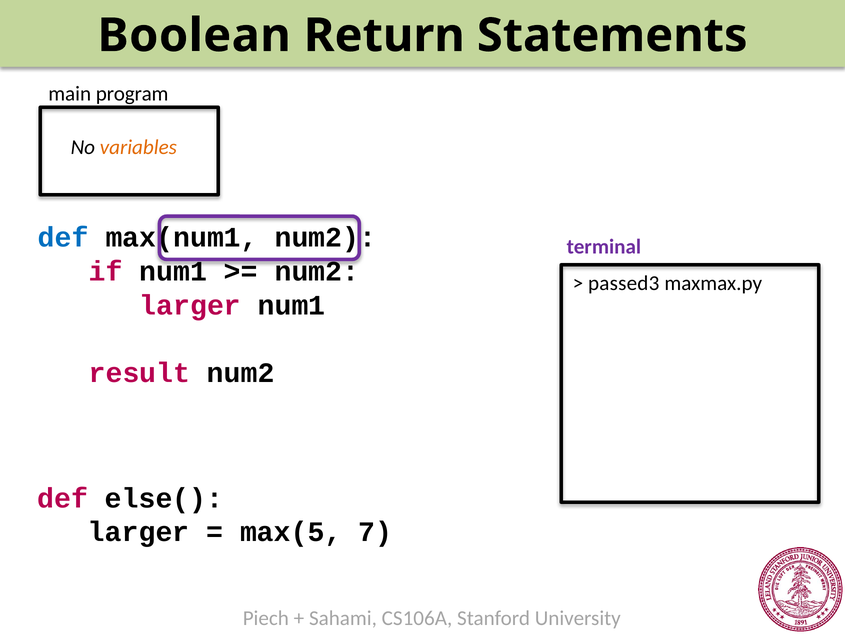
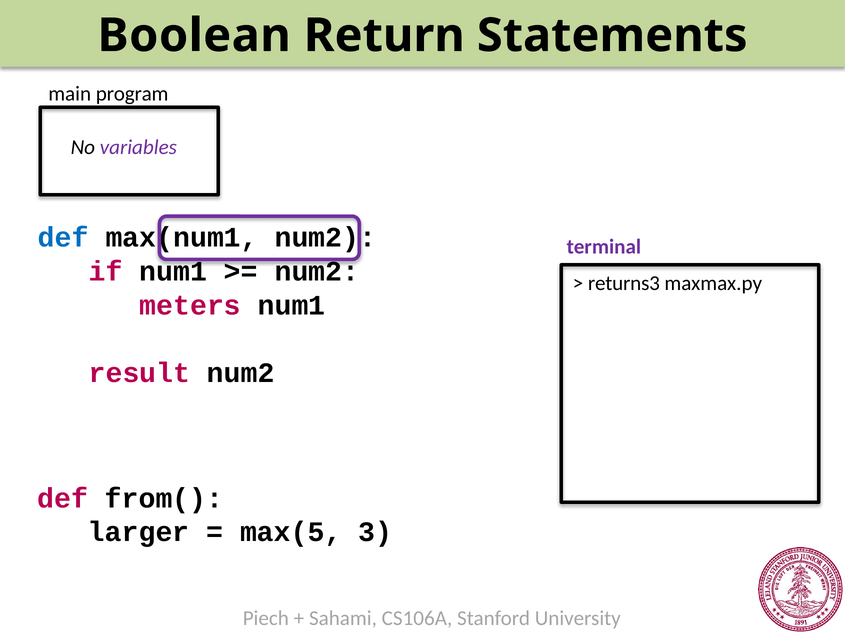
variables colour: orange -> purple
passed3: passed3 -> returns3
larger at (190, 305): larger -> meters
else(: else( -> from(
7: 7 -> 3
